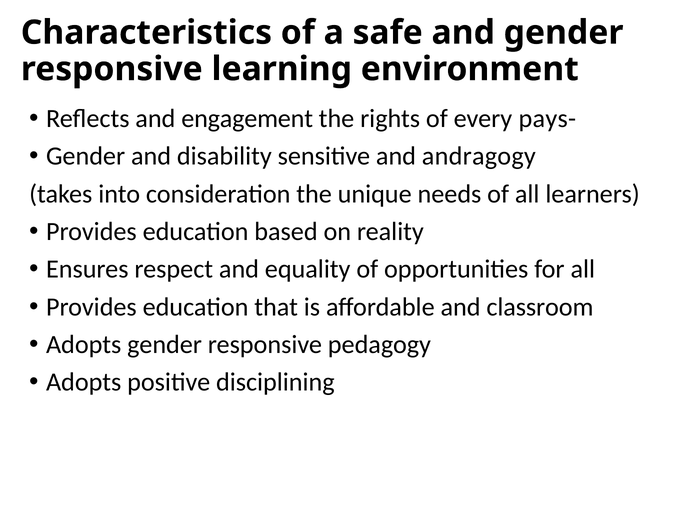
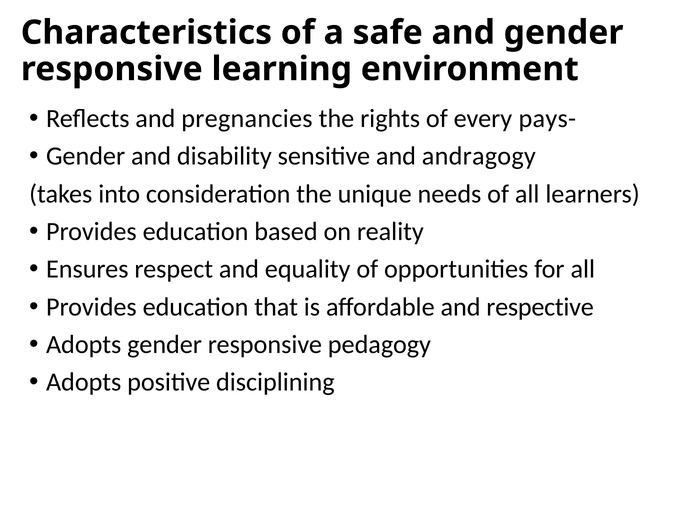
engagement: engagement -> pregnancies
classroom: classroom -> respective
